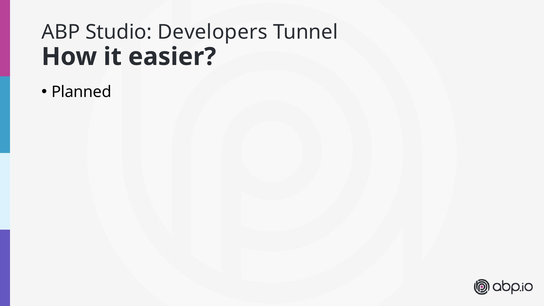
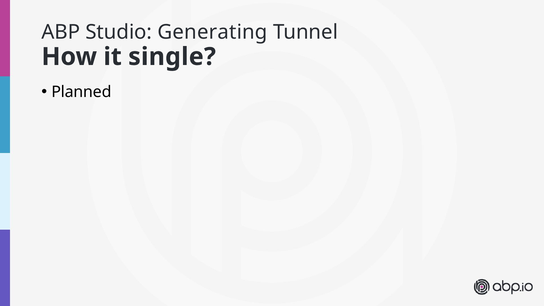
Developers: Developers -> Generating
easier: easier -> single
